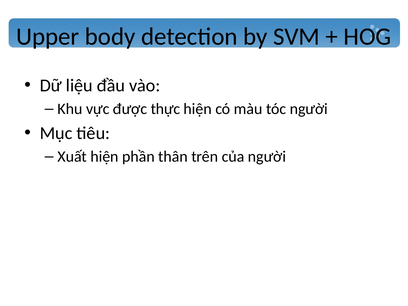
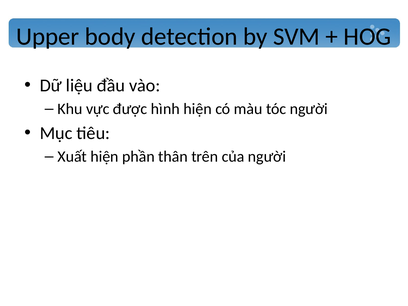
thực: thực -> hình
